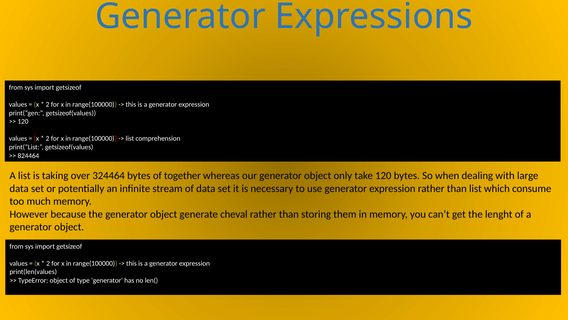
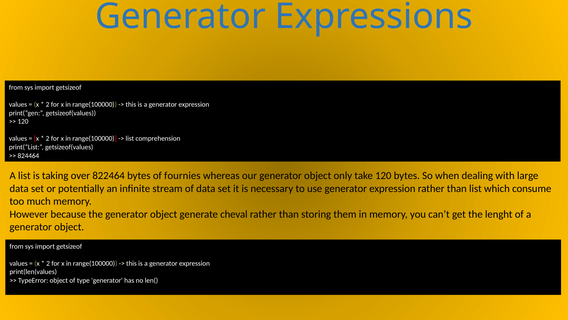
324464: 324464 -> 822464
together: together -> fournies
